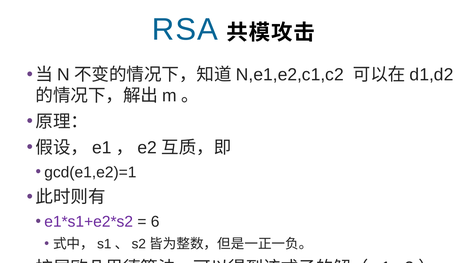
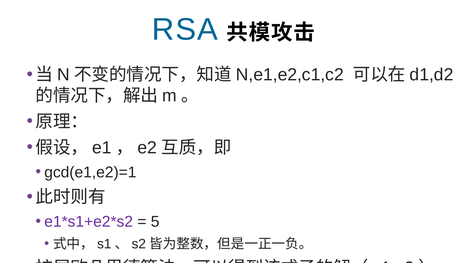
6: 6 -> 5
